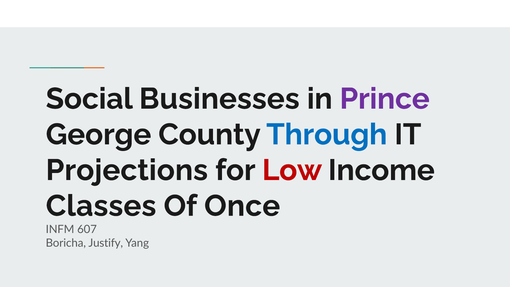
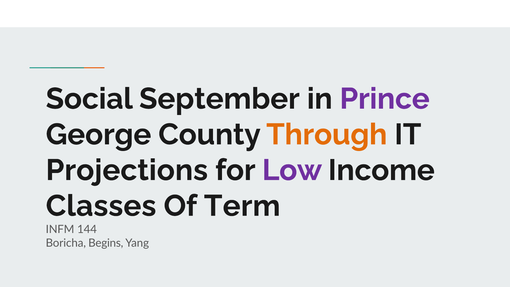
Businesses: Businesses -> September
Through colour: blue -> orange
Low colour: red -> purple
Once: Once -> Term
607: 607 -> 144
Justify: Justify -> Begins
